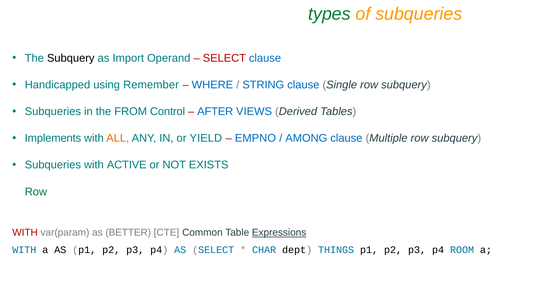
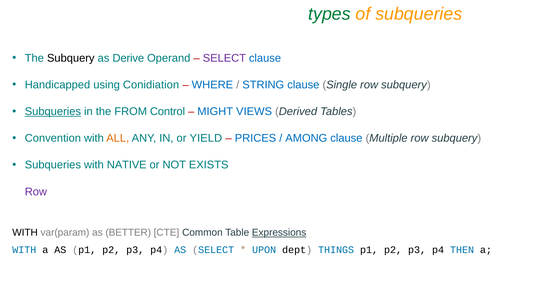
Import: Import -> Derive
SELECT at (224, 58) colour: red -> purple
Remember: Remember -> Conidiation
Subqueries at (53, 112) underline: none -> present
AFTER: AFTER -> MIGHT
Implements: Implements -> Convention
EMPNO: EMPNO -> PRICES
ACTIVE: ACTIVE -> NATIVE
Row at (36, 192) colour: green -> purple
WITH at (25, 232) colour: red -> black
CHAR: CHAR -> UPON
ROOM: ROOM -> THEN
